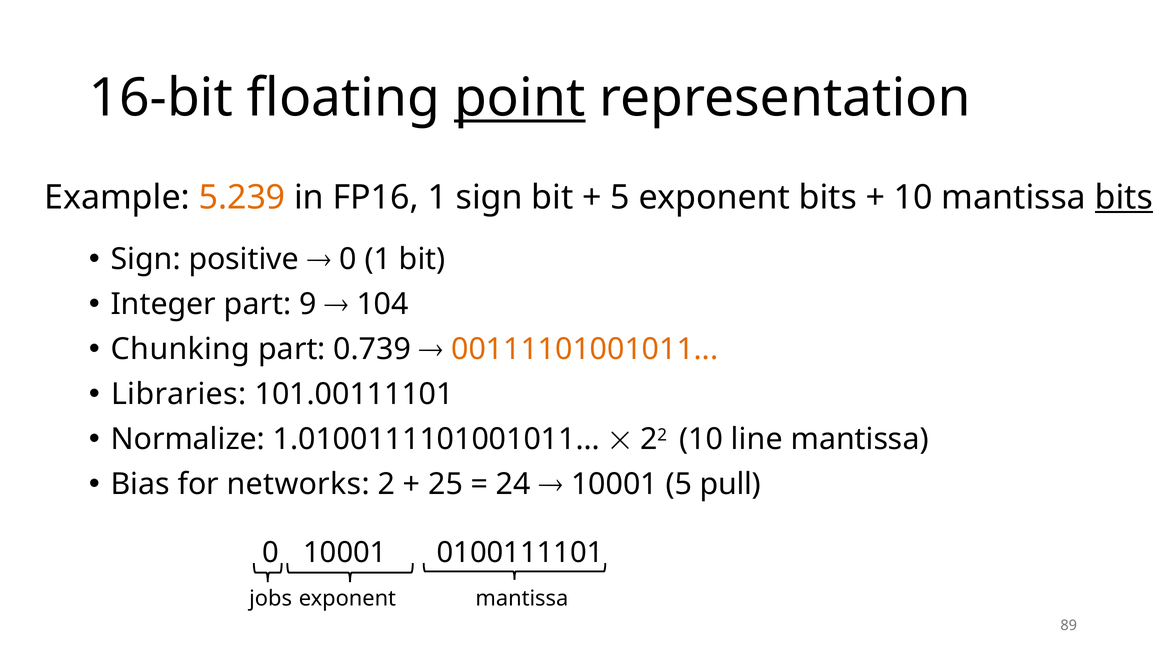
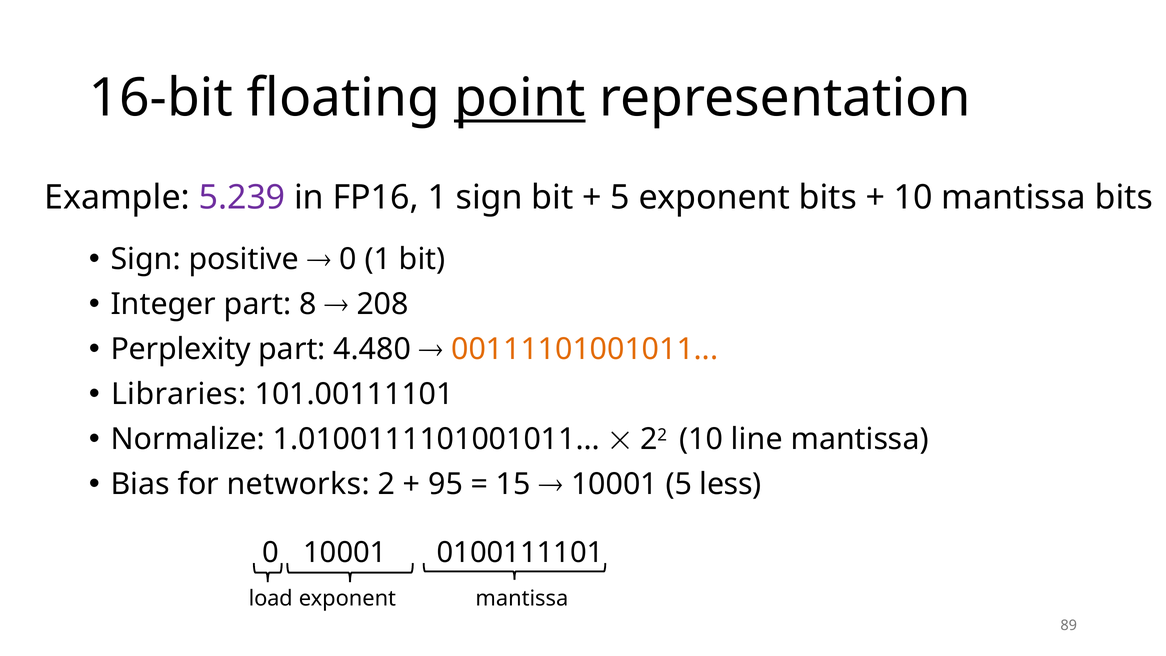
5.239 colour: orange -> purple
bits at (1124, 197) underline: present -> none
9: 9 -> 8
104: 104 -> 208
Chunking: Chunking -> Perplexity
0.739: 0.739 -> 4.480
25: 25 -> 95
24: 24 -> 15
pull: pull -> less
jobs: jobs -> load
